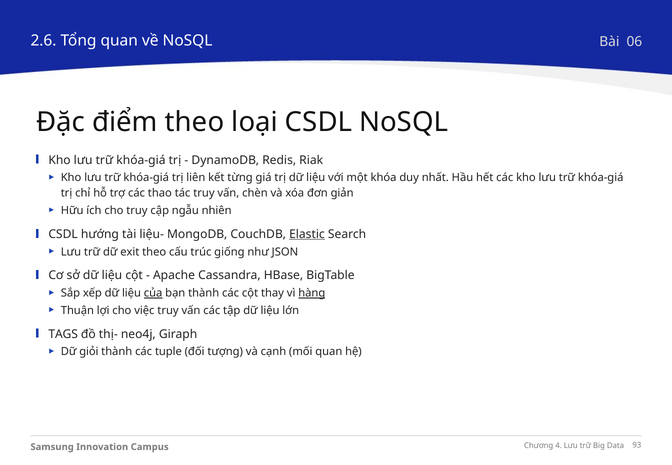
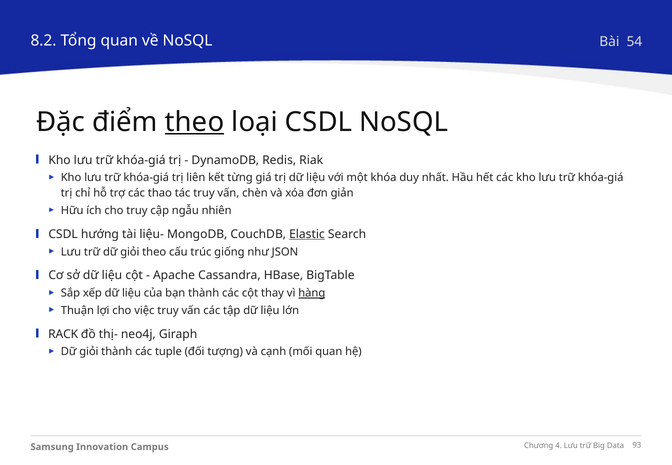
2.6: 2.6 -> 8.2
06: 06 -> 54
theo at (195, 122) underline: none -> present
trữ dữ exit: exit -> giỏi
của underline: present -> none
TAGS: TAGS -> RACK
